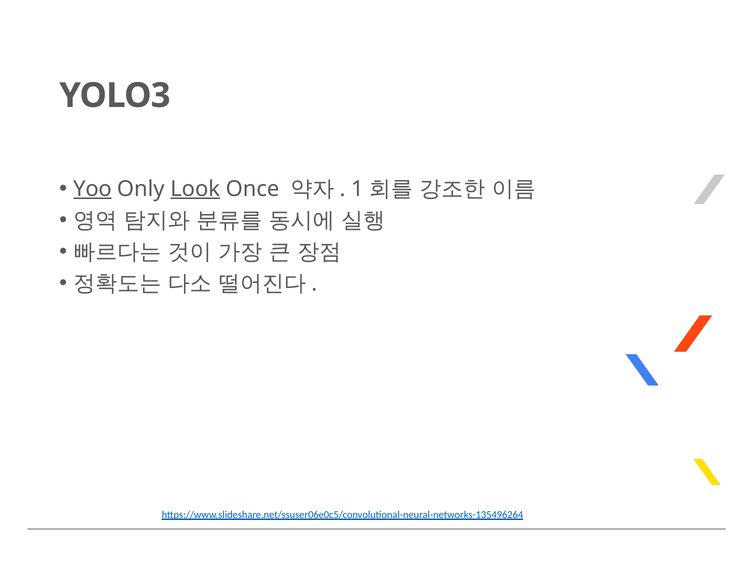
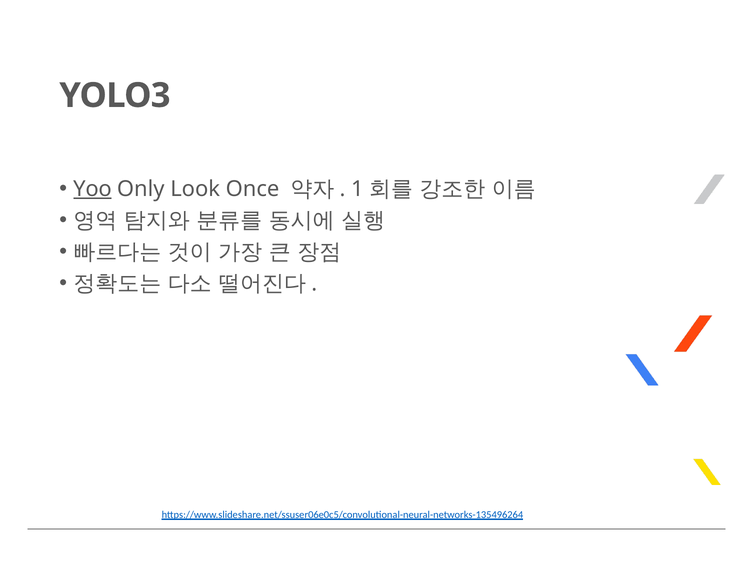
Look underline: present -> none
